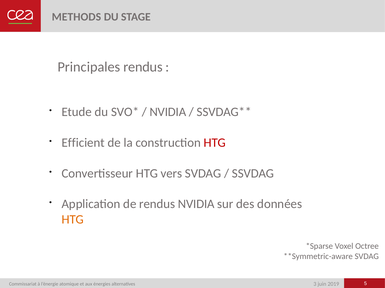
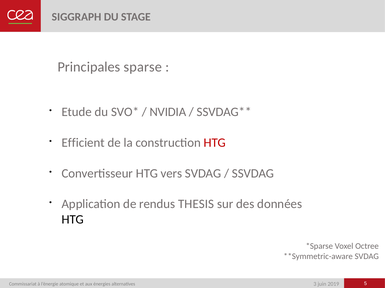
METHODS: METHODS -> SIGGRAPH
Principales rendus: rendus -> sparse
rendus NVIDIA: NVIDIA -> THESIS
HTG at (73, 220) colour: orange -> black
